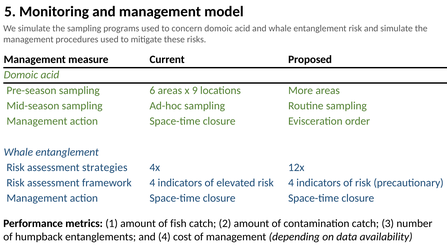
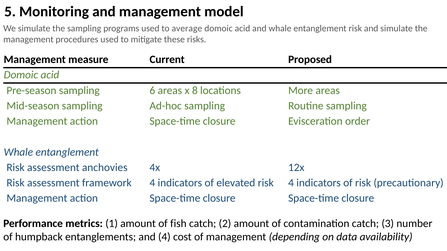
concern: concern -> average
9: 9 -> 8
strategies: strategies -> anchovies
